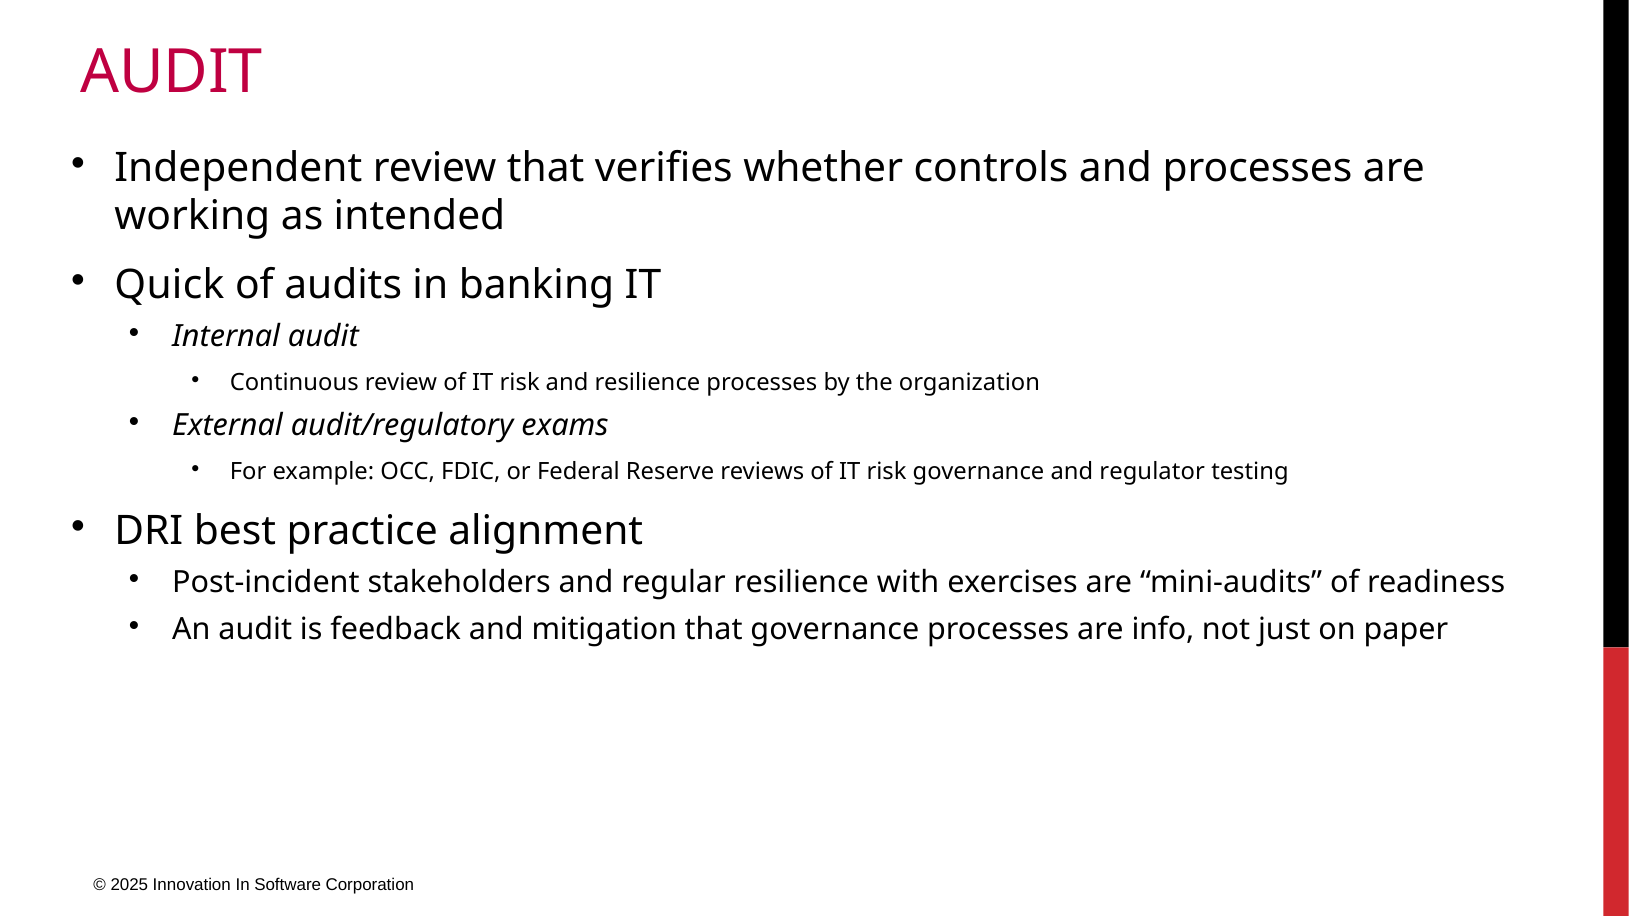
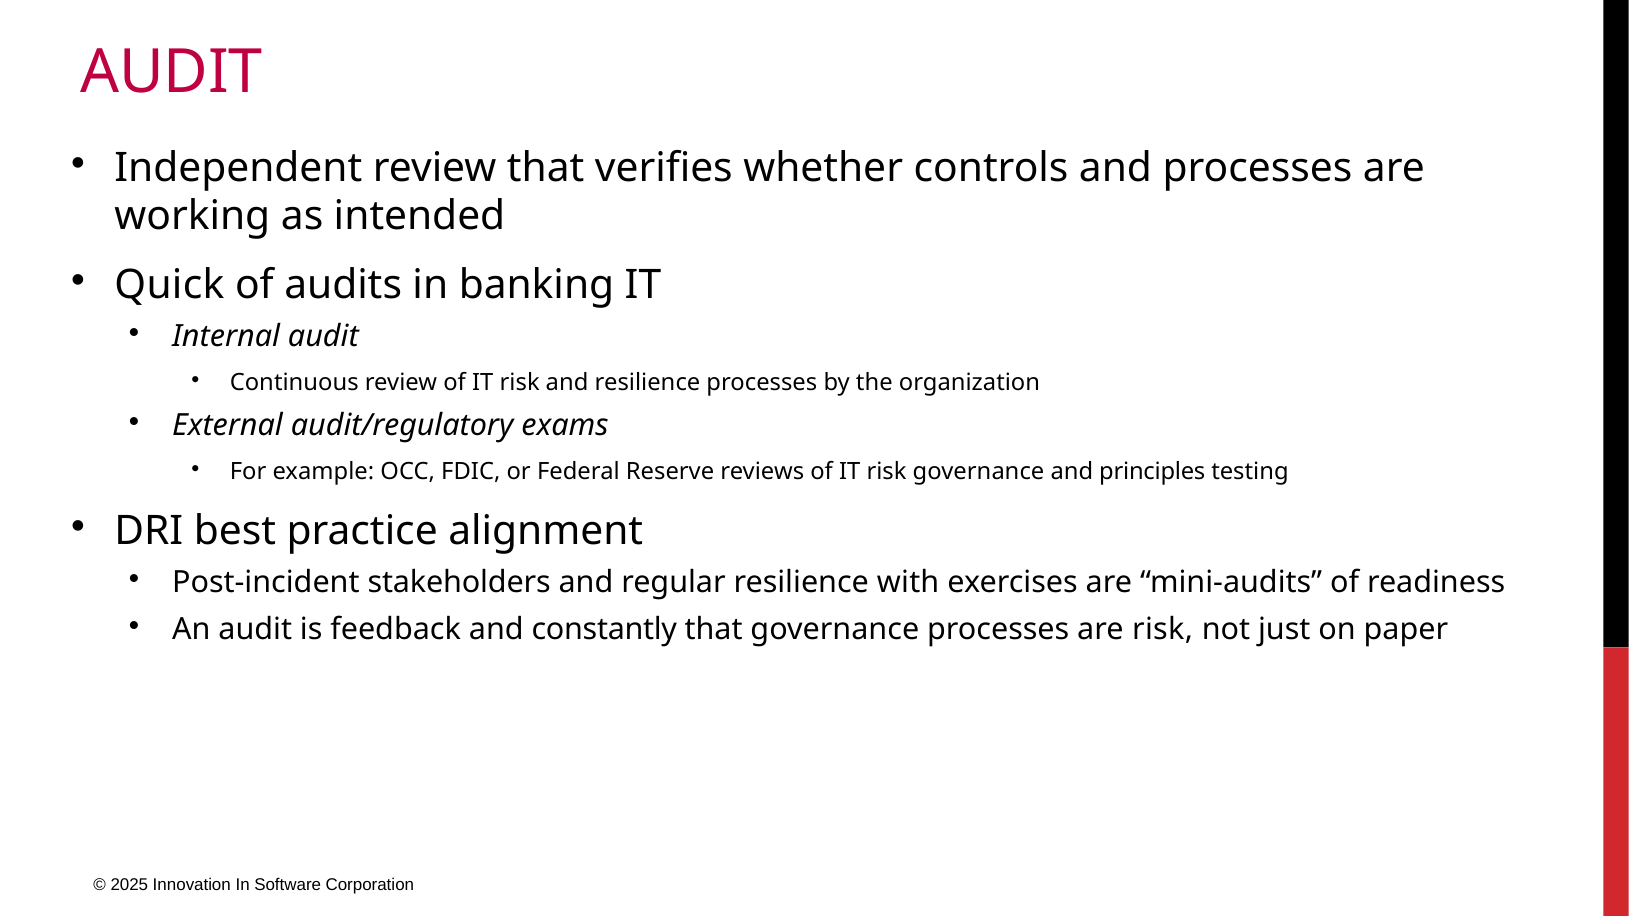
regulator: regulator -> principles
mitigation: mitigation -> constantly
are info: info -> risk
